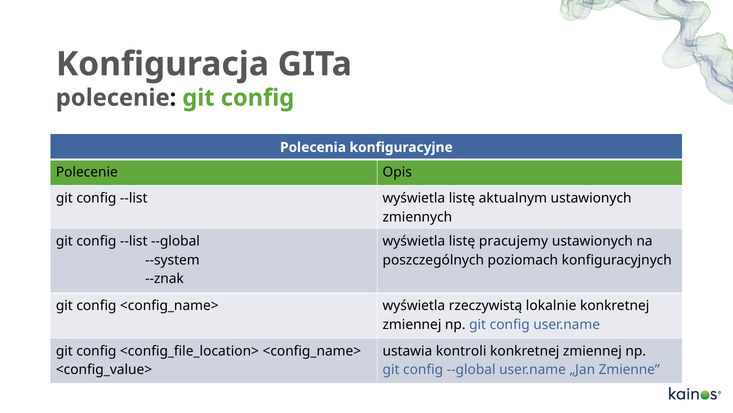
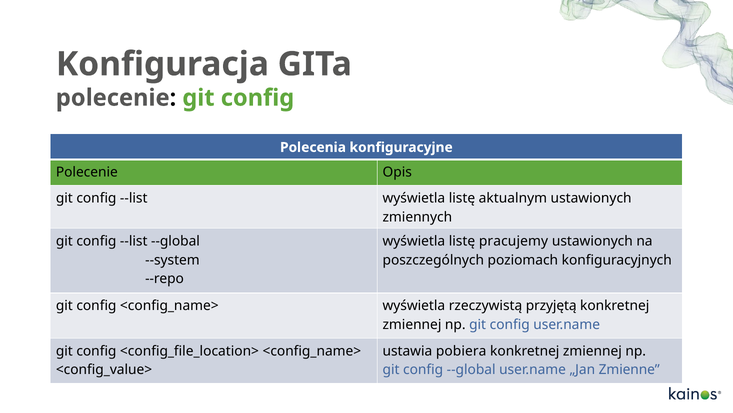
--znak: --znak -> --repo
lokalnie: lokalnie -> przyjętą
kontroli: kontroli -> pobiera
